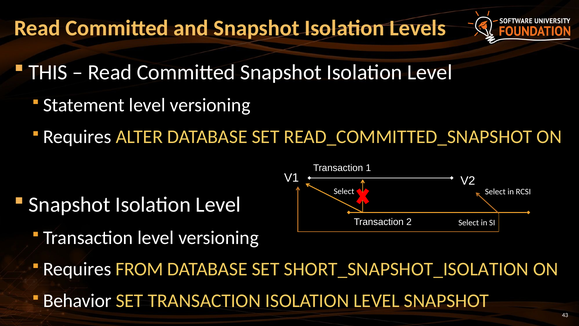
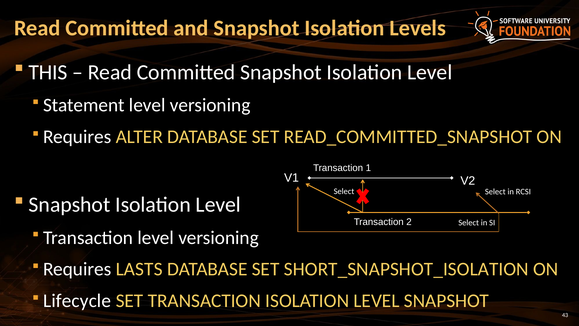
FROM: FROM -> LASTS
Behavior: Behavior -> Lifecycle
